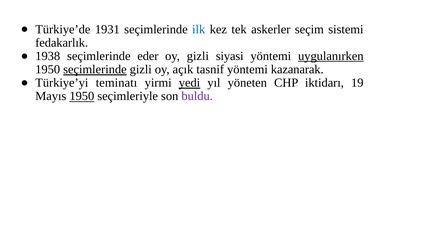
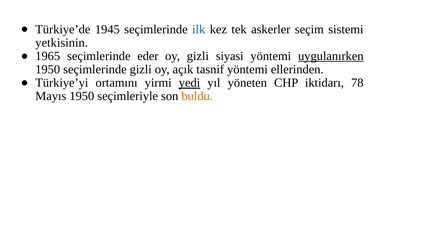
1931: 1931 -> 1945
fedakarlık: fedakarlık -> yetkisinin
1938: 1938 -> 1965
seçimlerinde at (95, 70) underline: present -> none
kazanarak: kazanarak -> ellerinden
teminatı: teminatı -> ortamını
19: 19 -> 78
1950 at (82, 96) underline: present -> none
buldu colour: purple -> orange
